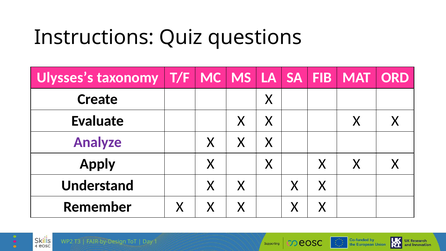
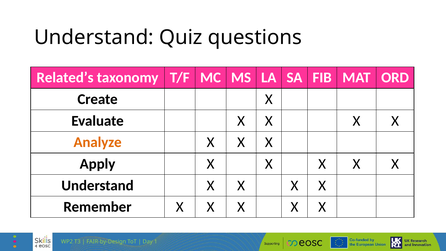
Instructions at (94, 37): Instructions -> Understand
Ulysses’s: Ulysses’s -> Related’s
Analyze colour: purple -> orange
